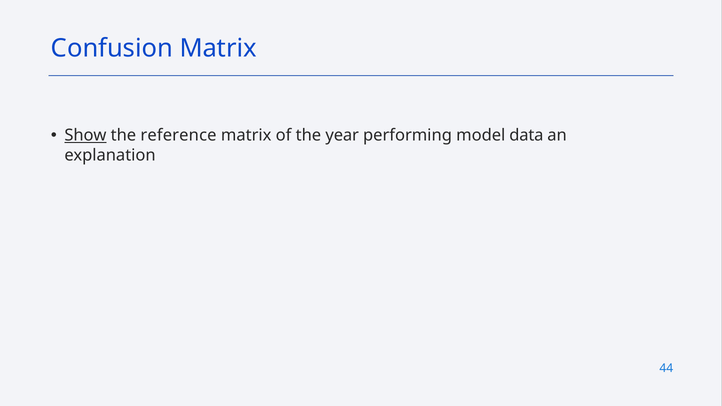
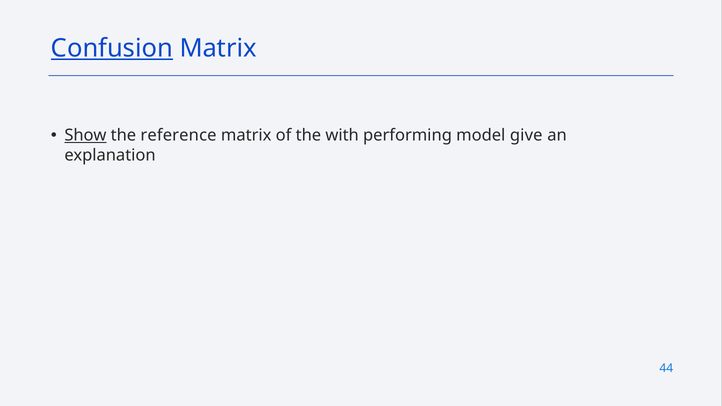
Confusion underline: none -> present
year: year -> with
data: data -> give
